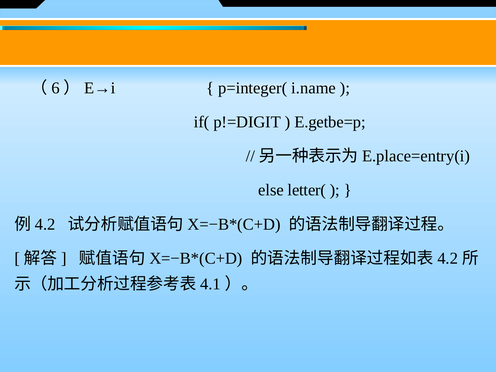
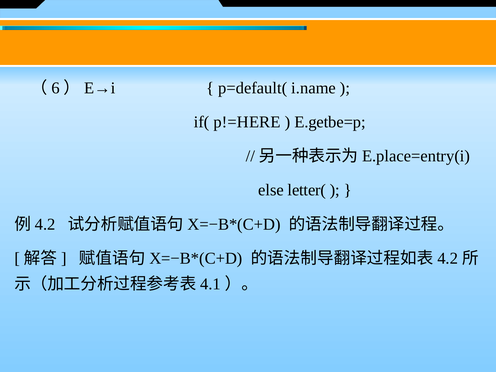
p=integer(: p=integer( -> p=default(
p!=DIGIT: p!=DIGIT -> p!=HERE
